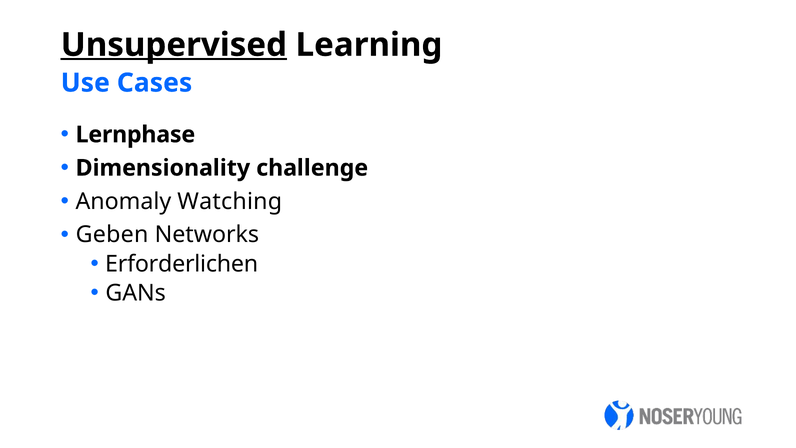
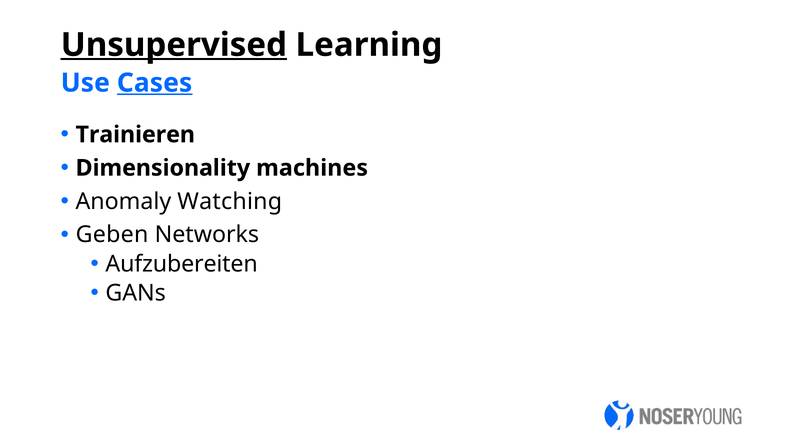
Cases underline: none -> present
Lernphase: Lernphase -> Trainieren
challenge: challenge -> machines
Erforderlichen: Erforderlichen -> Aufzubereiten
